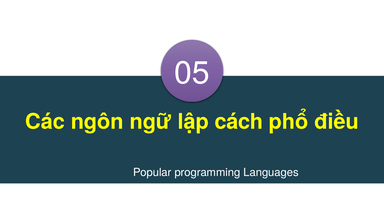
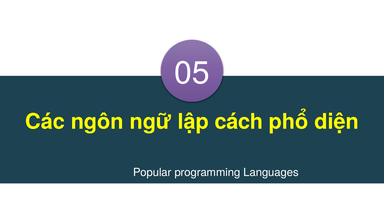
điều: điều -> diện
